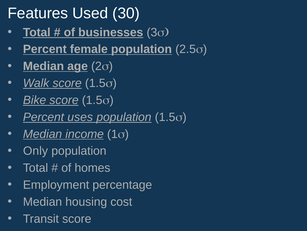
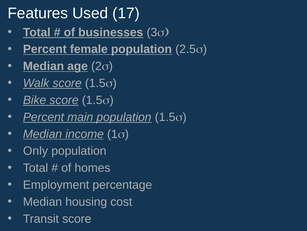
30: 30 -> 17
uses: uses -> main
